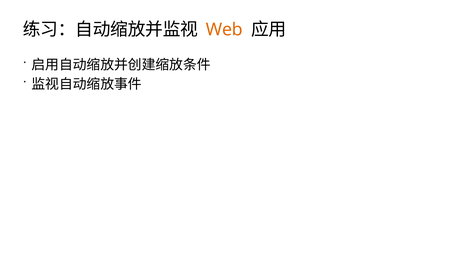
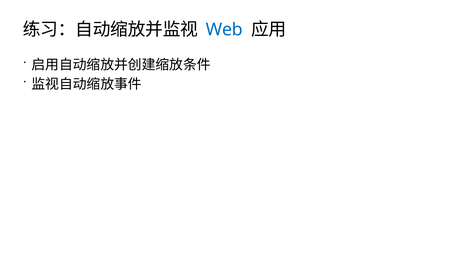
Web colour: orange -> blue
